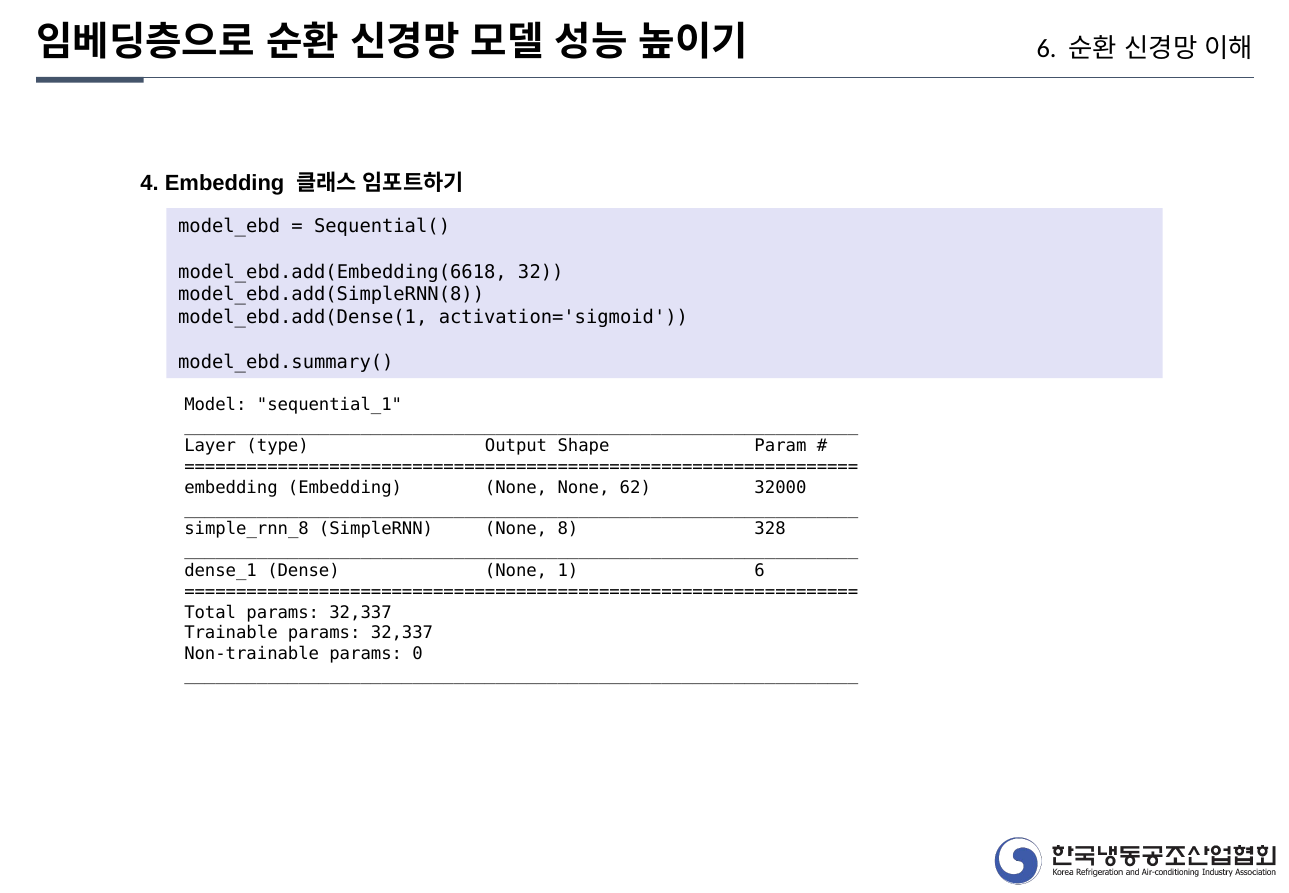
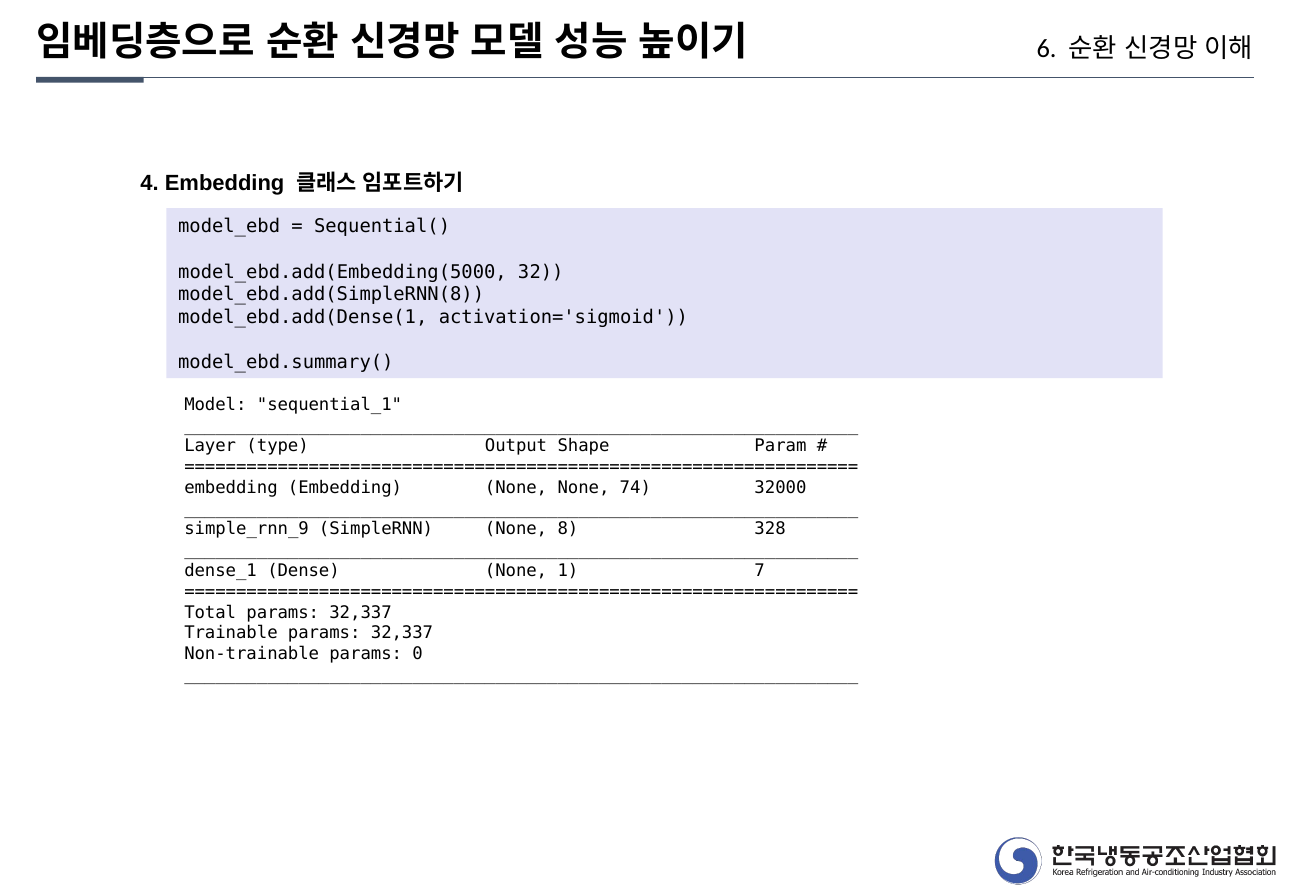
model_ebd.add(Embedding(6618: model_ebd.add(Embedding(6618 -> model_ebd.add(Embedding(5000
62: 62 -> 74
simple_rnn_8: simple_rnn_8 -> simple_rnn_9
1 6: 6 -> 7
